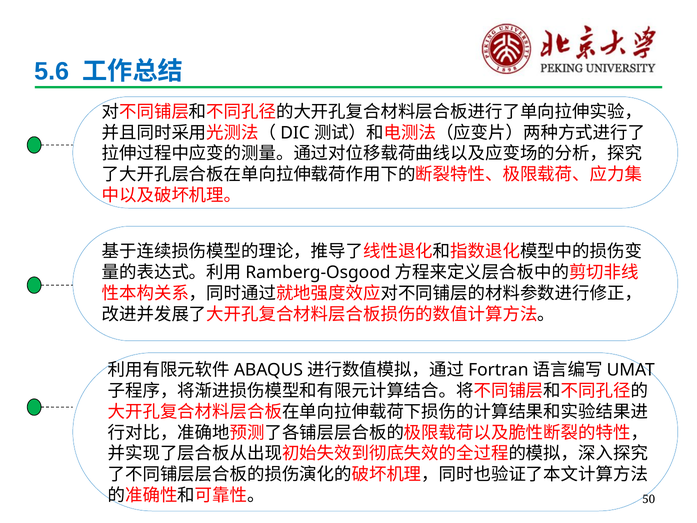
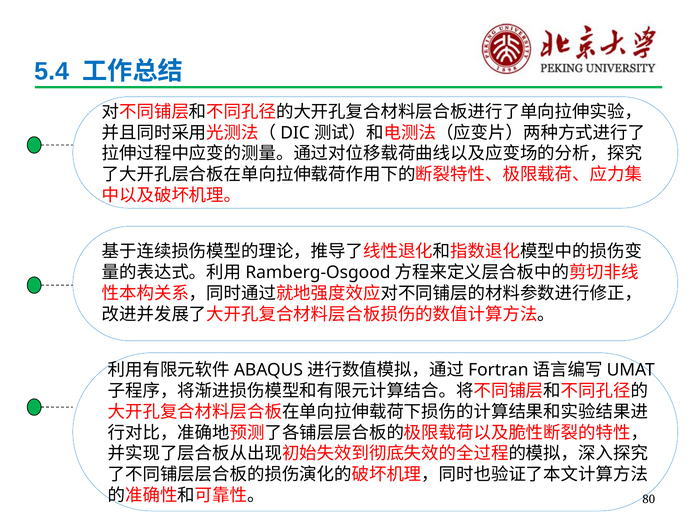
5.6: 5.6 -> 5.4
50: 50 -> 80
